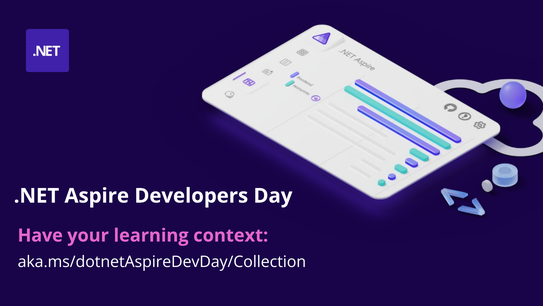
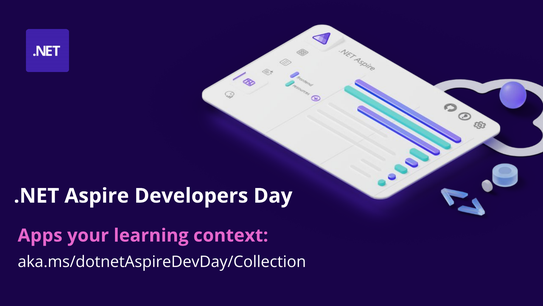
Have: Have -> Apps
